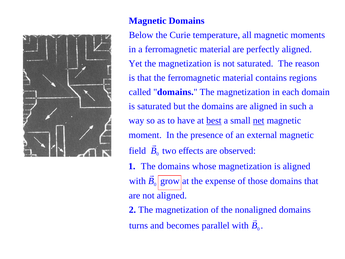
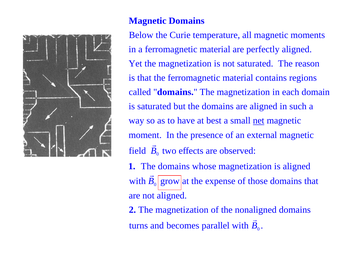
best underline: present -> none
